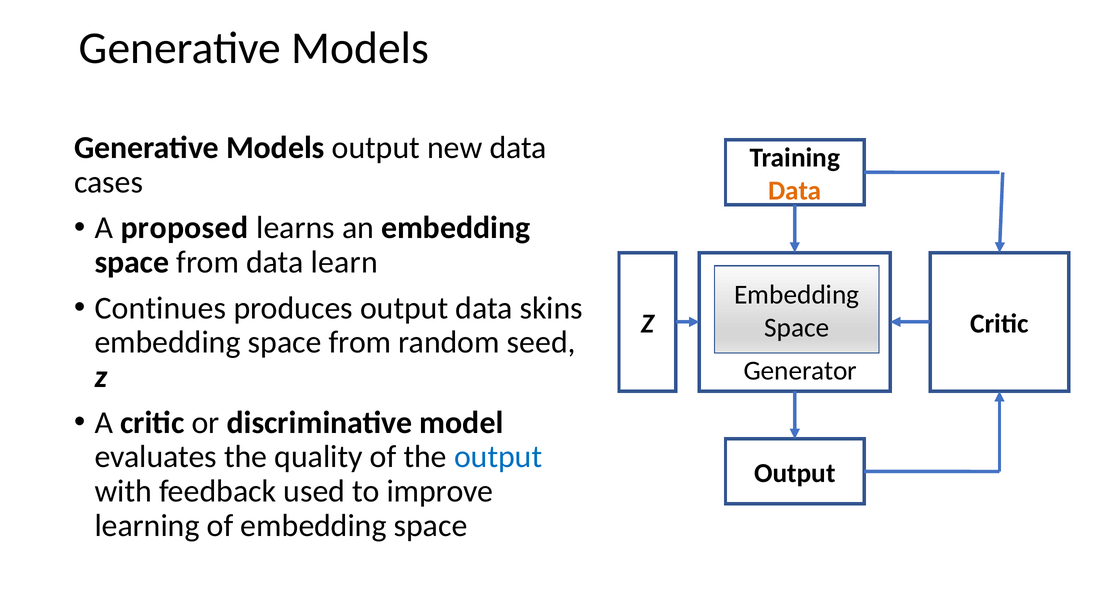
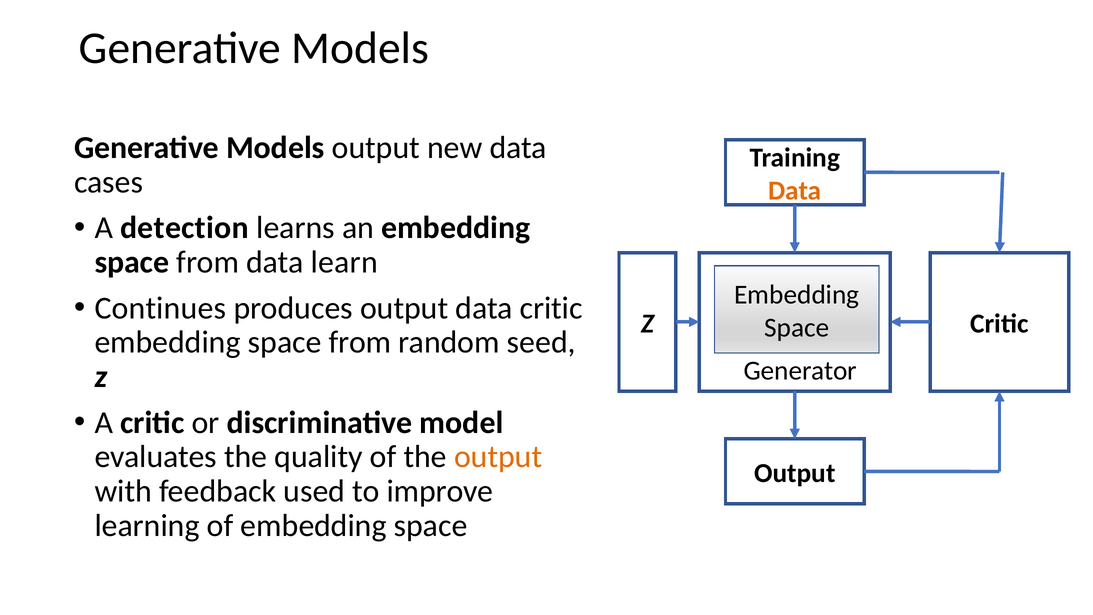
proposed: proposed -> detection
data skins: skins -> critic
output at (498, 457) colour: blue -> orange
